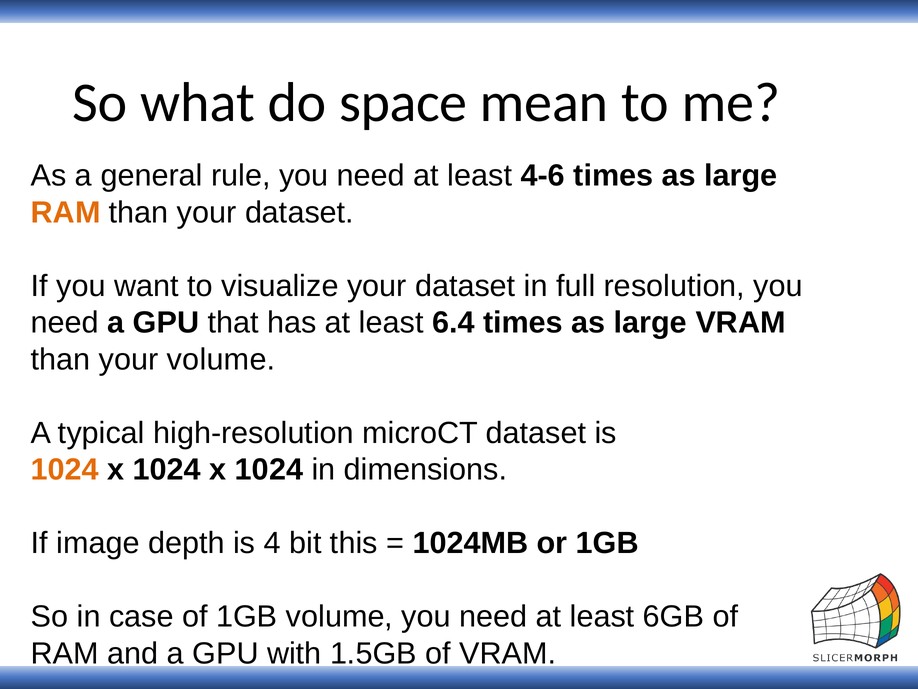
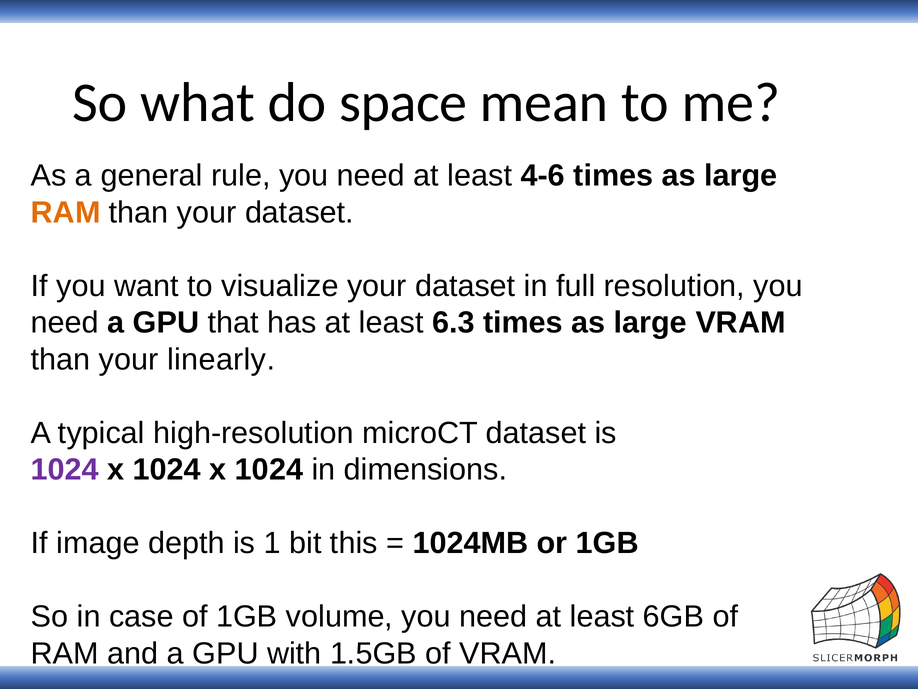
6.4: 6.4 -> 6.3
your volume: volume -> linearly
1024 at (65, 469) colour: orange -> purple
4: 4 -> 1
